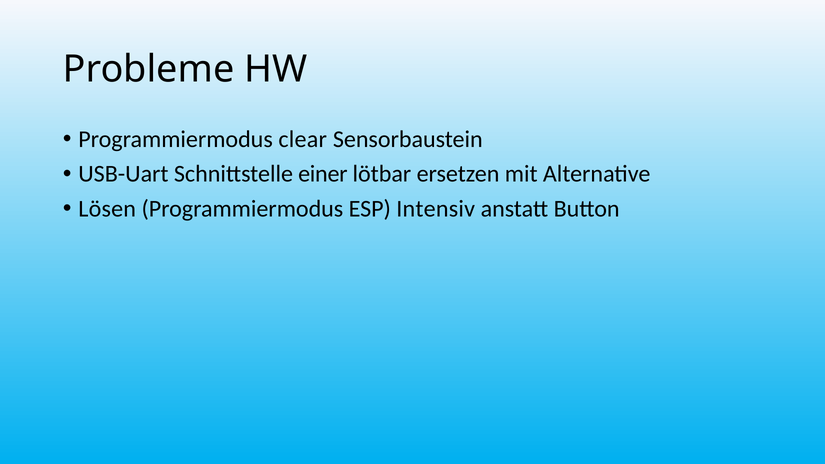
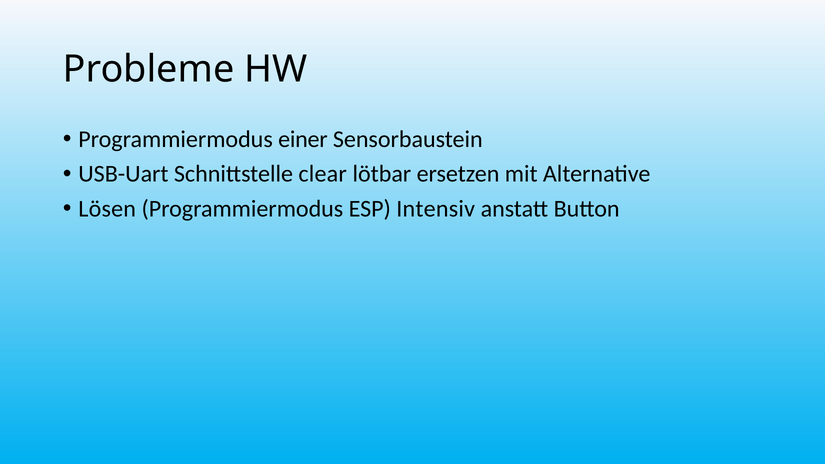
clear: clear -> einer
einer: einer -> clear
